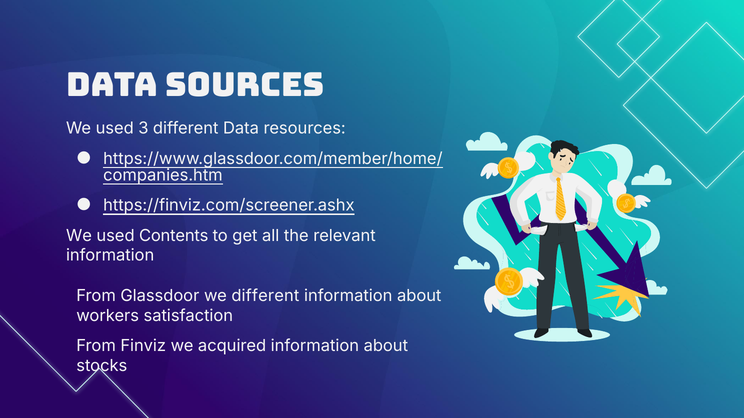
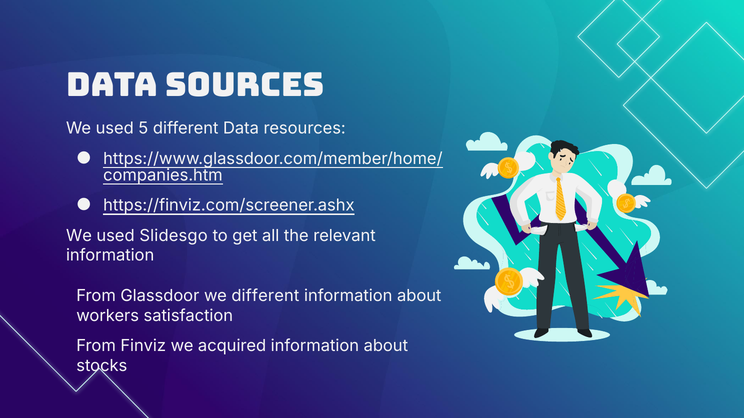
3: 3 -> 5
Contents: Contents -> Slidesgo
